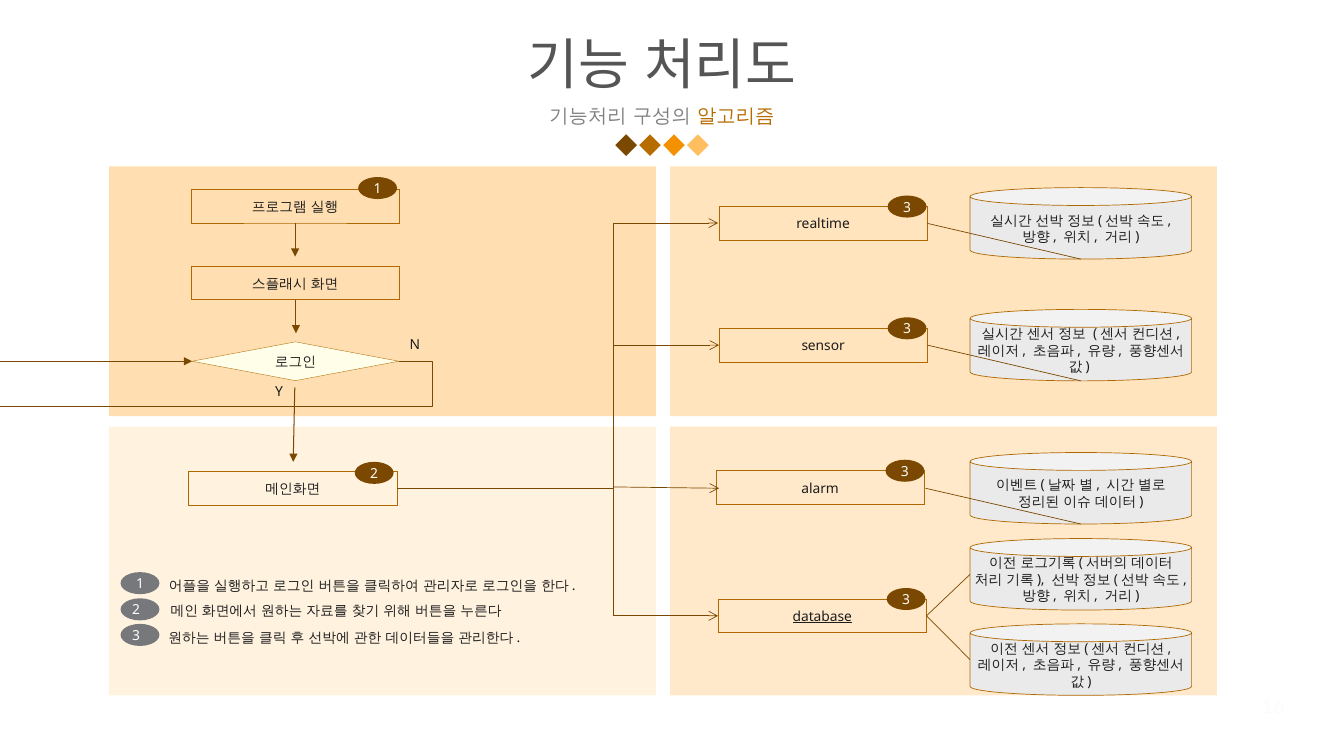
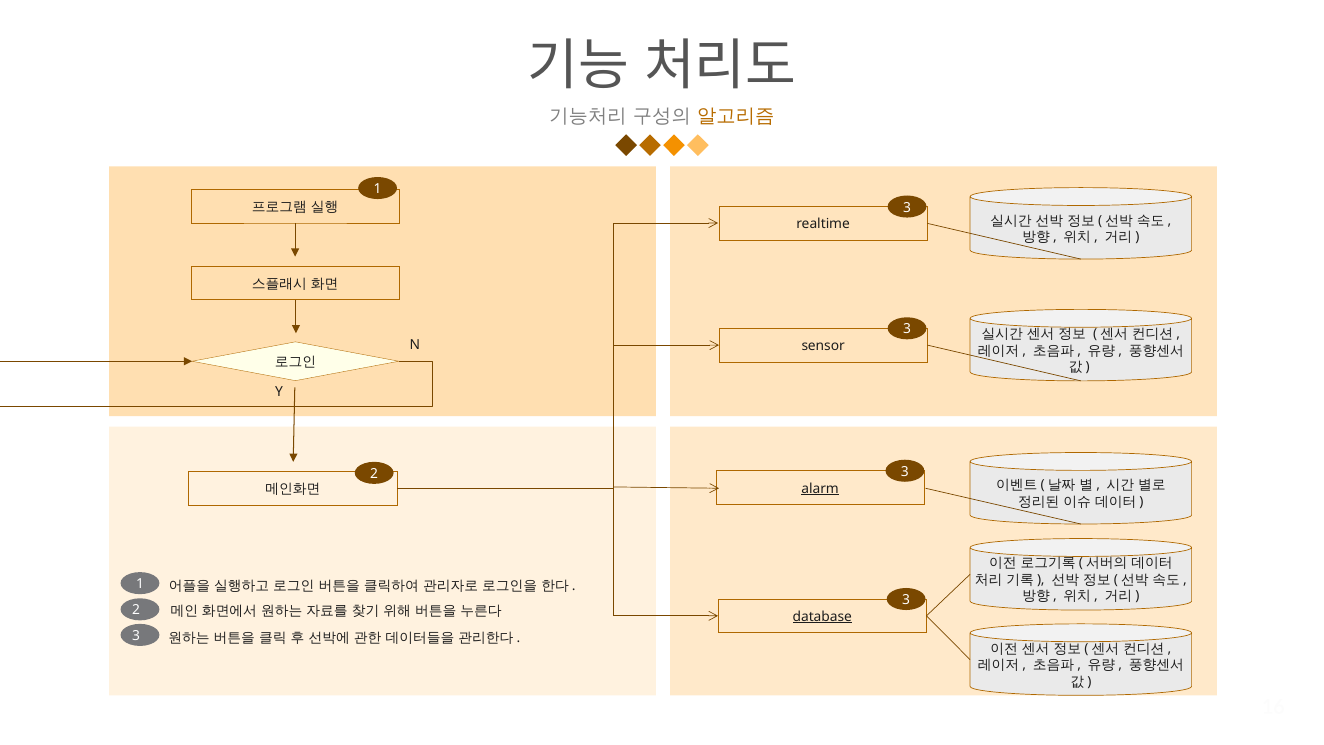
alarm underline: none -> present
